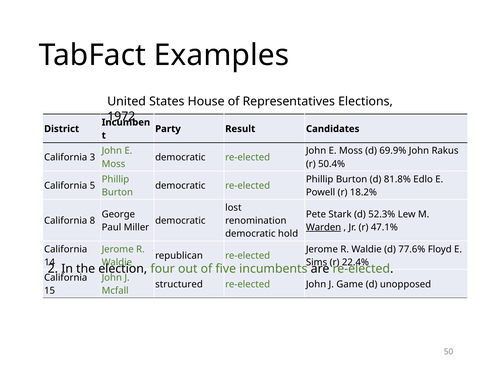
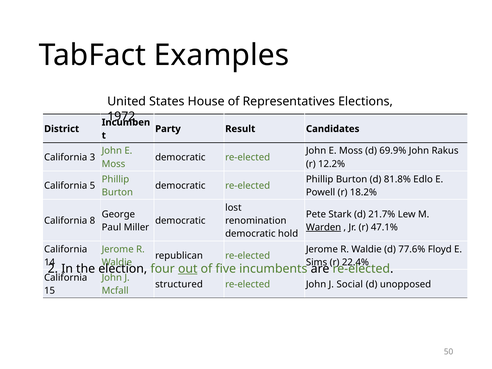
50.4%: 50.4% -> 12.2%
52.3%: 52.3% -> 21.7%
out underline: none -> present
Game: Game -> Social
